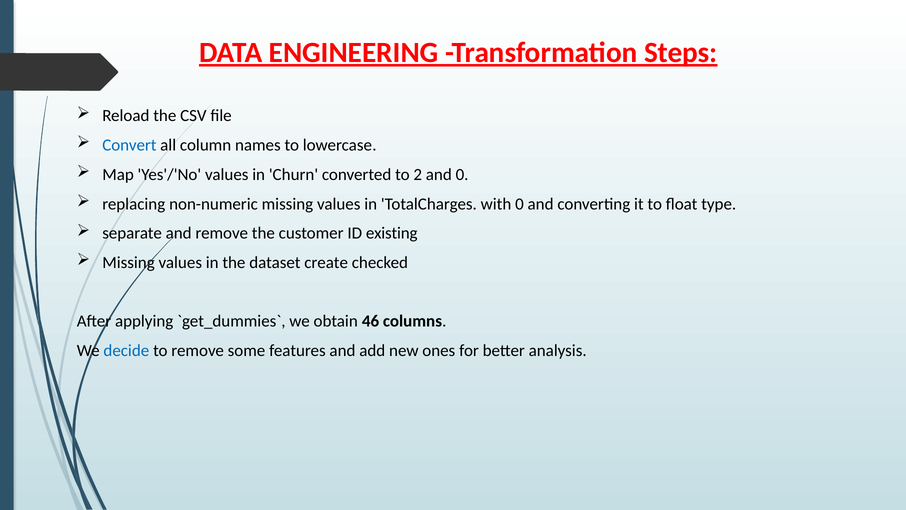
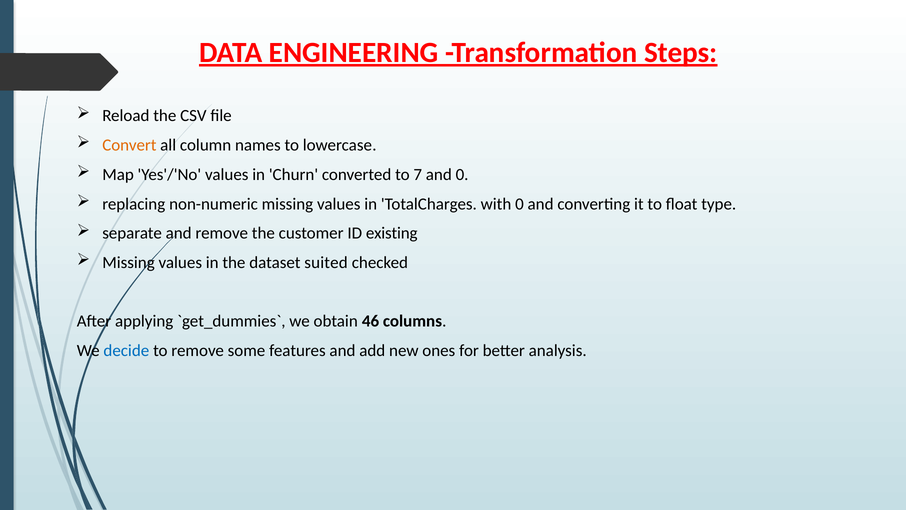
Convert colour: blue -> orange
2: 2 -> 7
create: create -> suited
